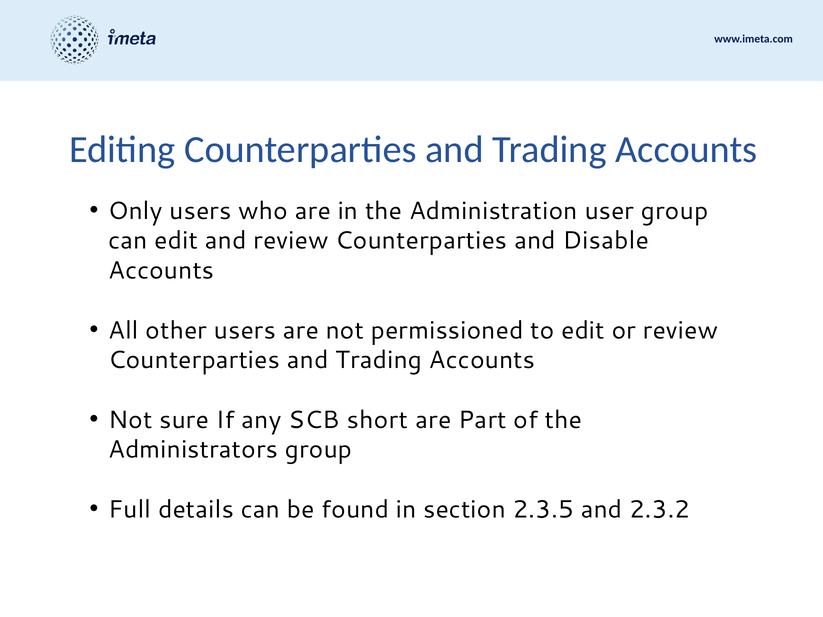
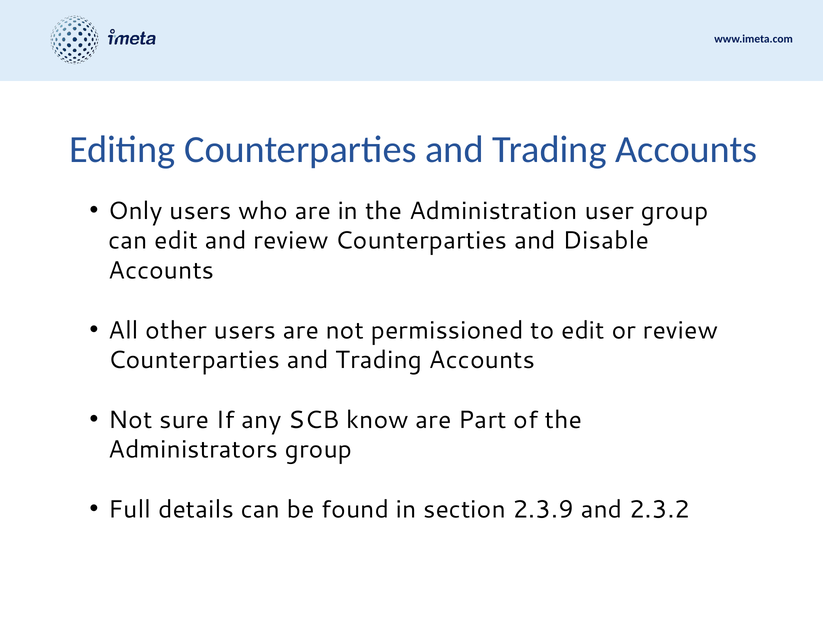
short: short -> know
2.3.5: 2.3.5 -> 2.3.9
